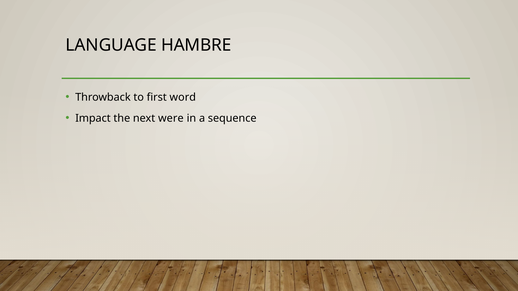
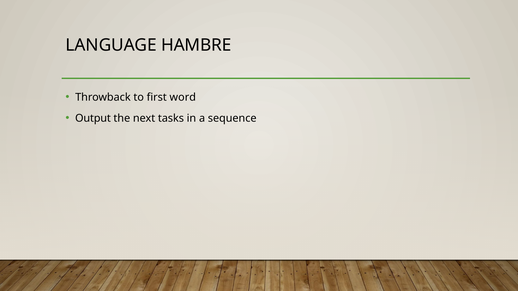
Impact: Impact -> Output
were: were -> tasks
